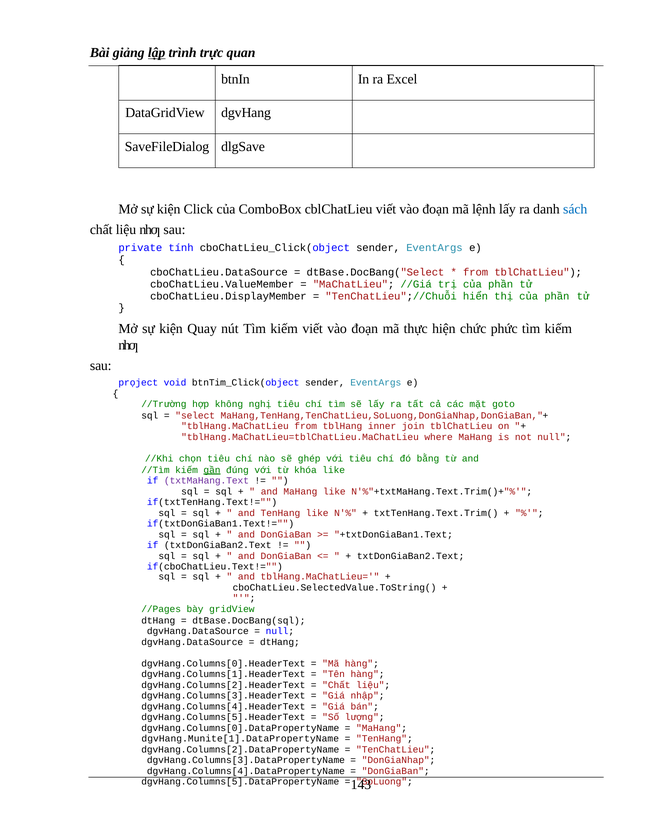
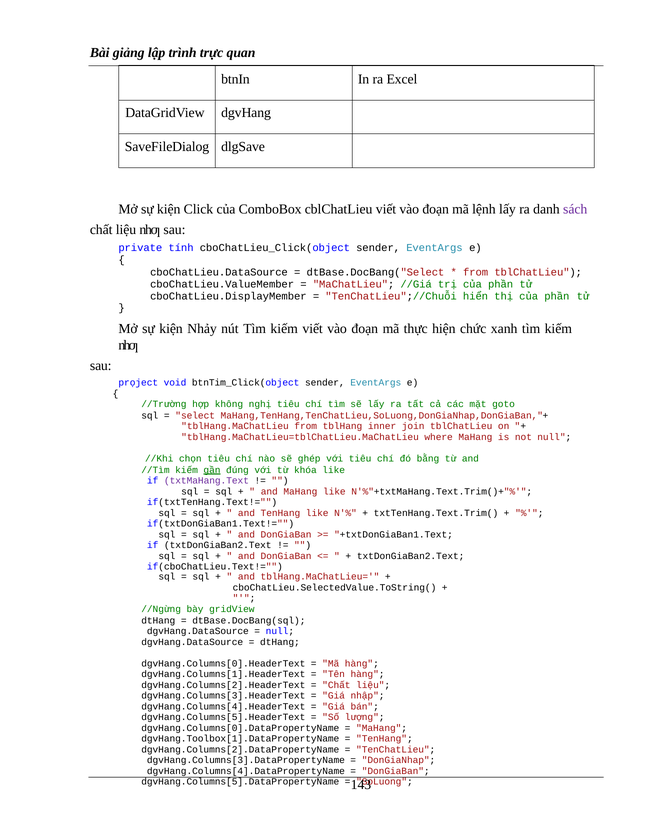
lập underline: present -> none
sách colour: blue -> purple
Quay: Quay -> Nhảy
phức: phức -> xanh
//Pages: //Pages -> //Ngừng
dgvHang.Munite[1].DataPropertyName: dgvHang.Munite[1].DataPropertyName -> dgvHang.Toolbox[1].DataPropertyName
